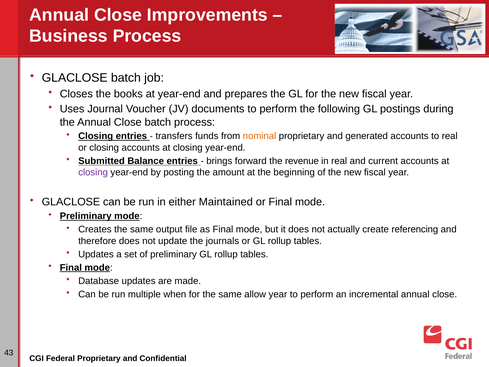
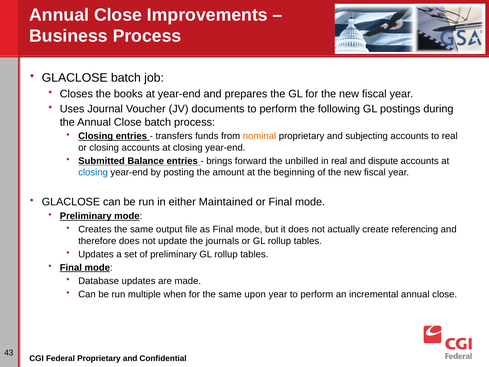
generated: generated -> subjecting
revenue: revenue -> unbilled
current: current -> dispute
closing at (93, 172) colour: purple -> blue
allow: allow -> upon
